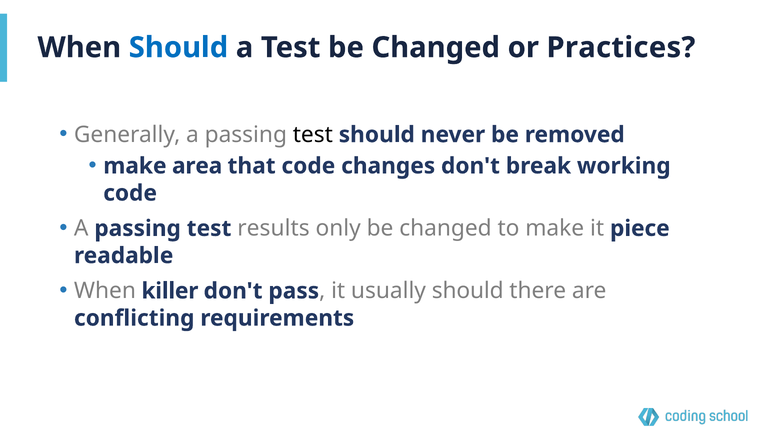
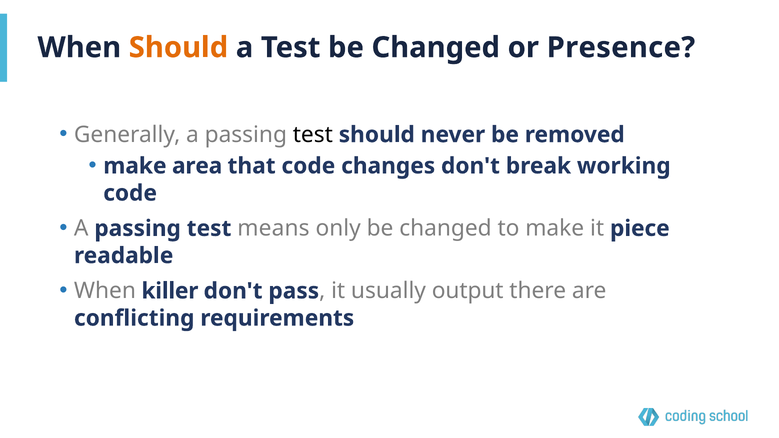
Should at (178, 48) colour: blue -> orange
Practices: Practices -> Presence
results: results -> means
usually should: should -> output
